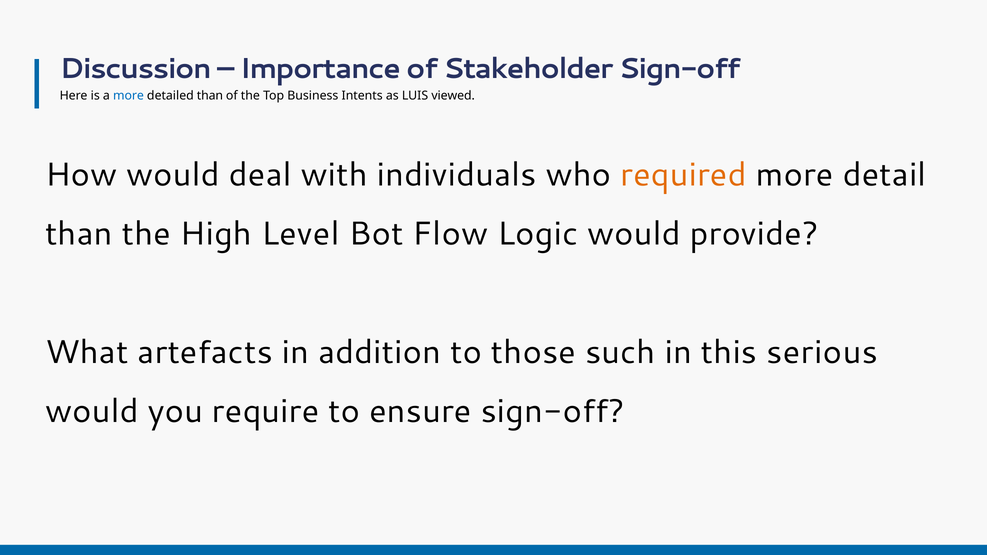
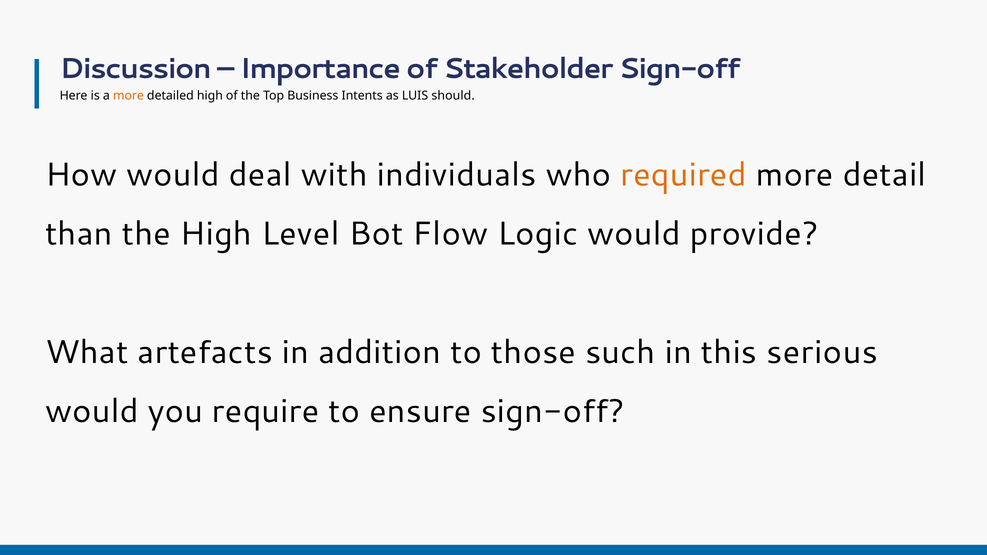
more at (128, 96) colour: blue -> orange
detailed than: than -> high
viewed: viewed -> should
